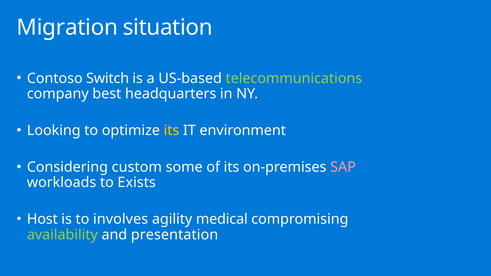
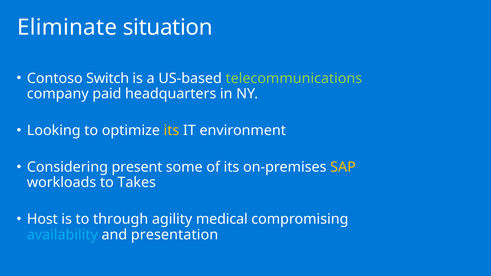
Migration: Migration -> Eliminate
best: best -> paid
custom: custom -> present
SAP colour: pink -> yellow
Exists: Exists -> Takes
involves: involves -> through
availability colour: light green -> light blue
